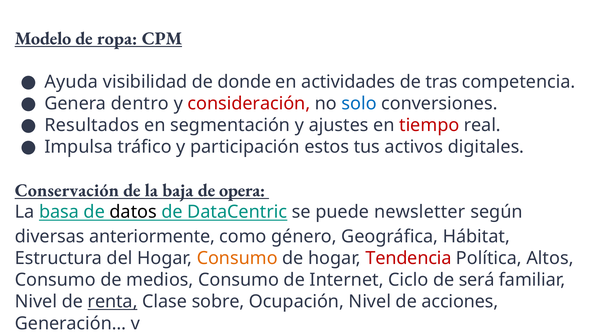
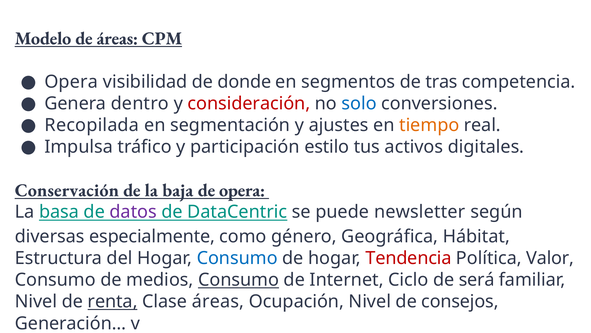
de ropa: ropa -> áreas
Ayuda at (71, 82): Ayuda -> Opera
actividades: actividades -> segmentos
Resultados: Resultados -> Recopilada
tiempo colour: red -> orange
estos: estos -> estilo
datos colour: black -> purple
anteriormente: anteriormente -> especialmente
Consumo at (237, 258) colour: orange -> blue
Altos: Altos -> Valor
Consumo at (239, 280) underline: none -> present
Clase sobre: sobre -> áreas
acciones: acciones -> consejos
